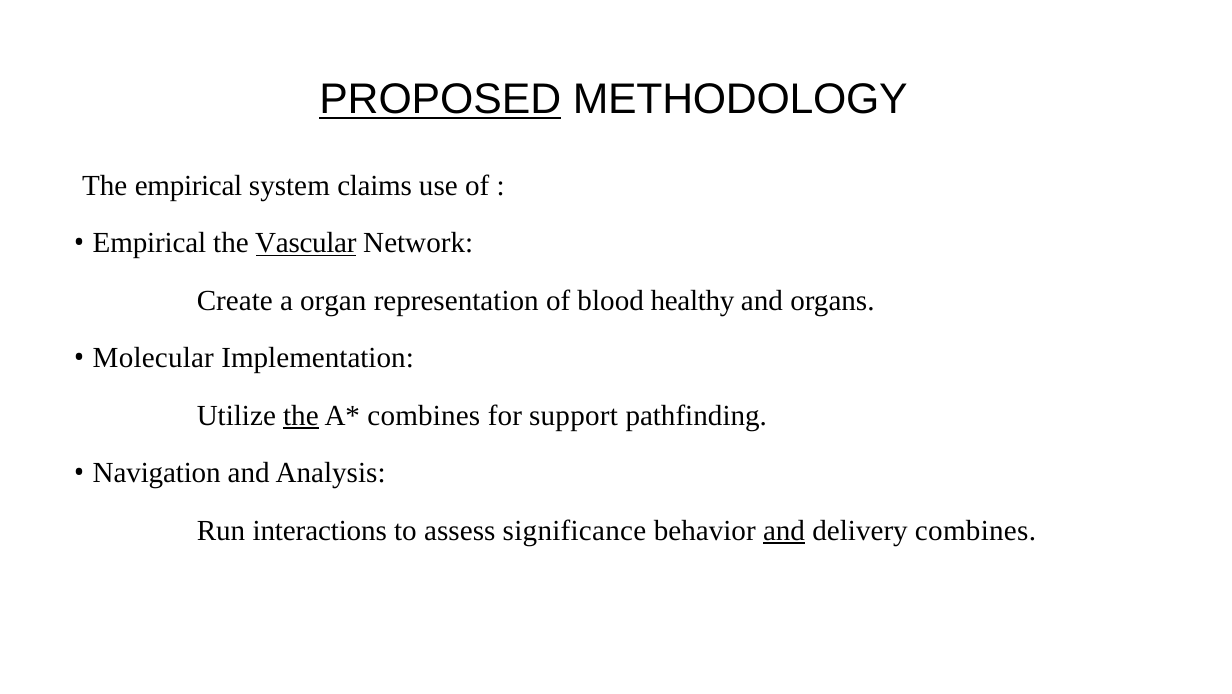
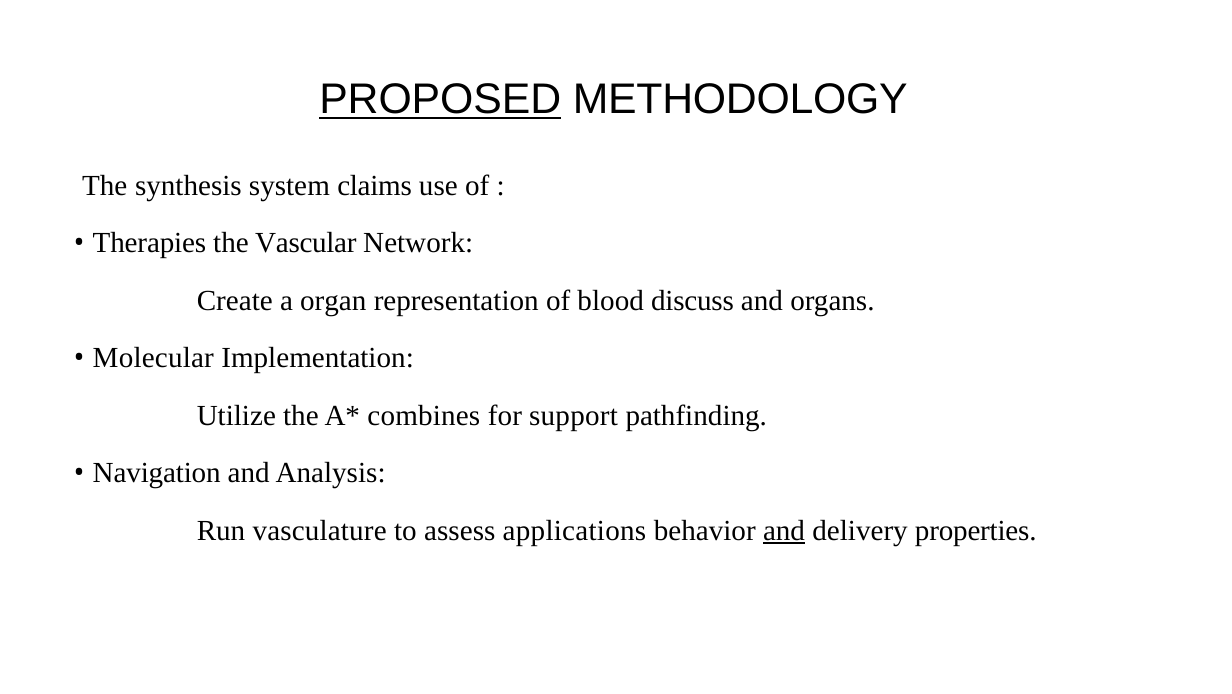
The empirical: empirical -> synthesis
Empirical at (149, 243): Empirical -> Therapies
Vascular underline: present -> none
healthy: healthy -> discuss
the at (301, 416) underline: present -> none
interactions: interactions -> vasculature
significance: significance -> applications
delivery combines: combines -> properties
